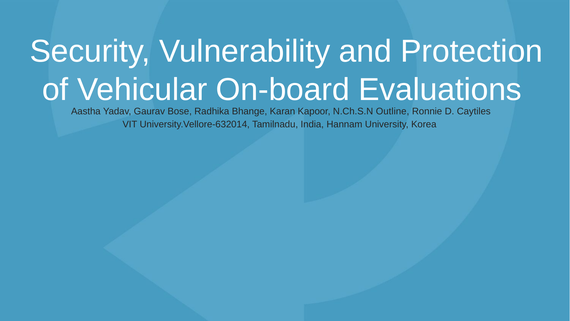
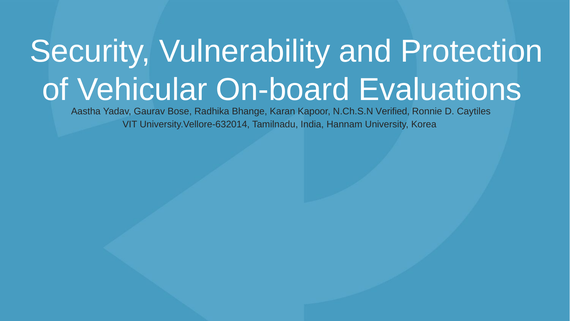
Outline: Outline -> Verified
